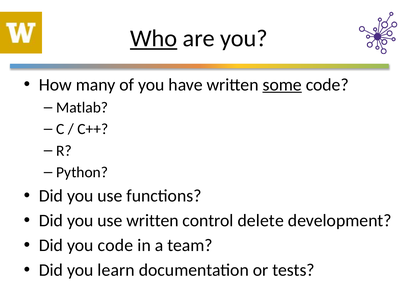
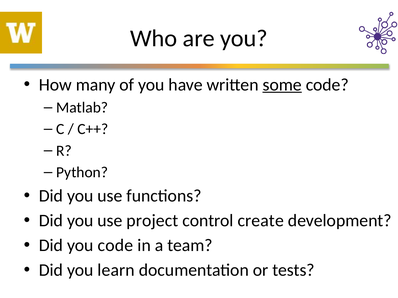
Who underline: present -> none
use written: written -> project
delete: delete -> create
